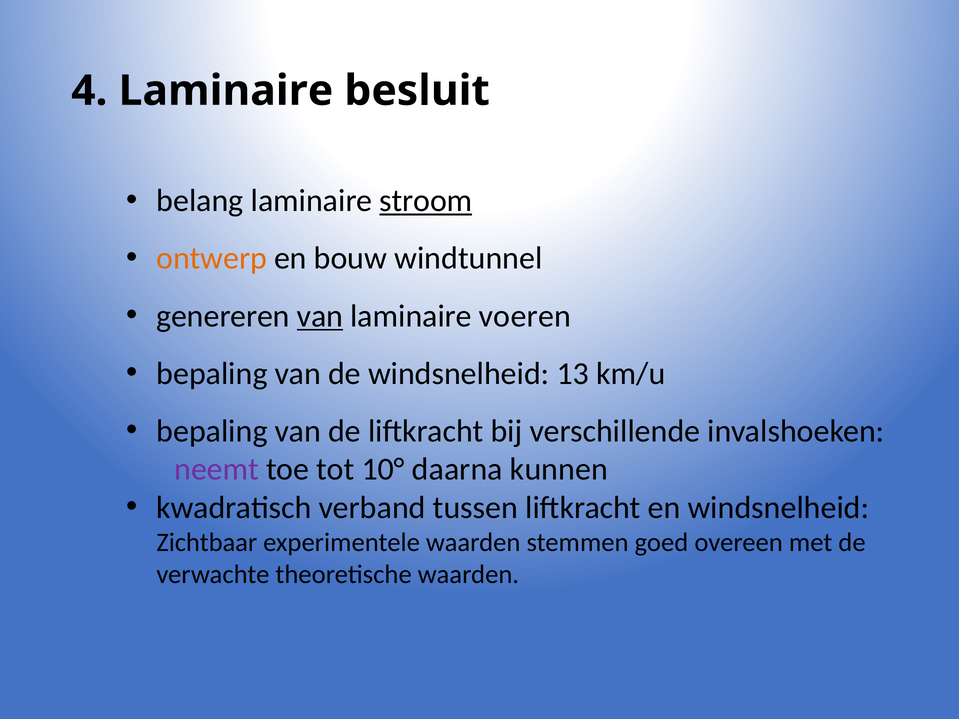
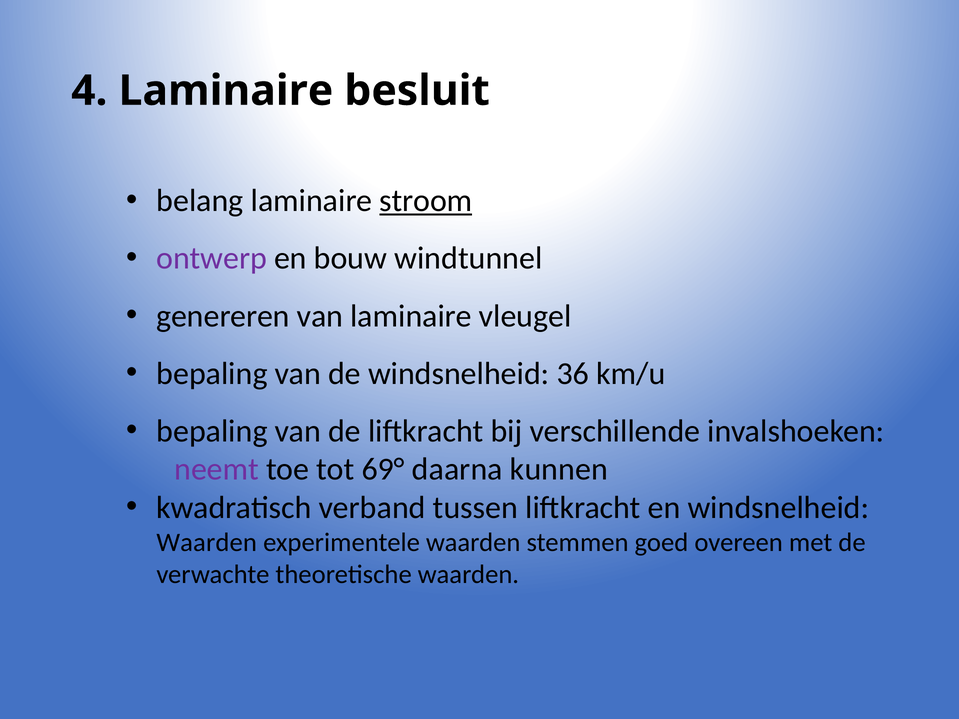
ontwerp colour: orange -> purple
van at (320, 316) underline: present -> none
voeren: voeren -> vleugel
13: 13 -> 36
10°: 10° -> 69°
Zichtbaar at (207, 543): Zichtbaar -> Waarden
